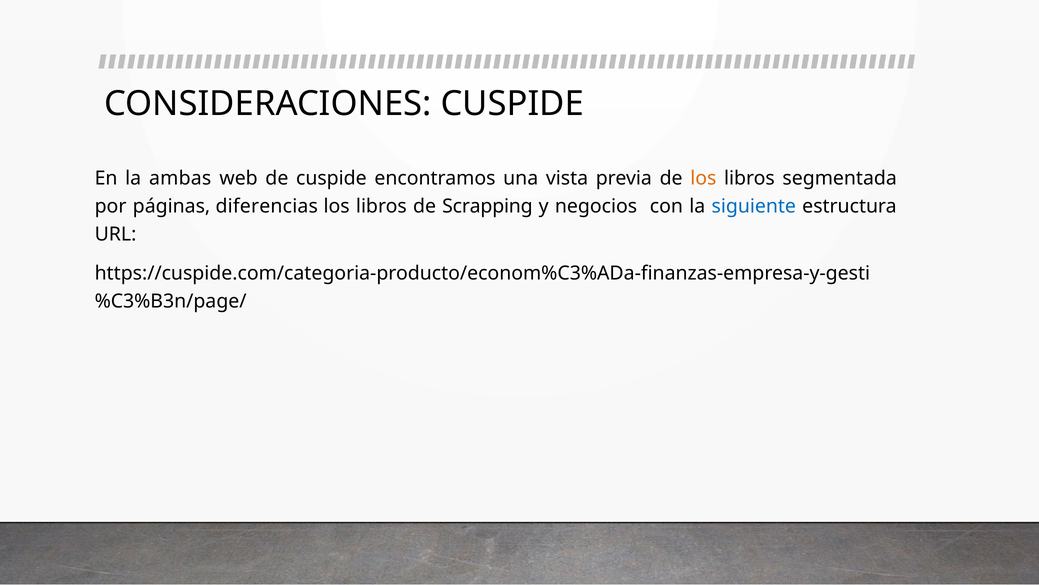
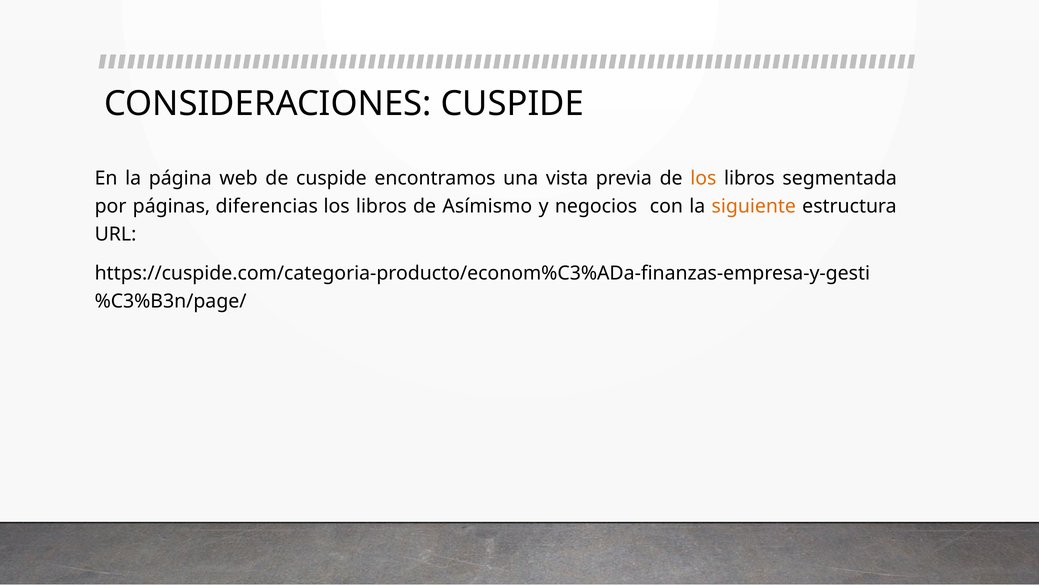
ambas: ambas -> página
Scrapping: Scrapping -> Asímismo
siguiente colour: blue -> orange
